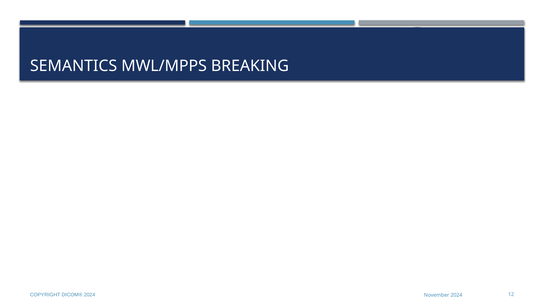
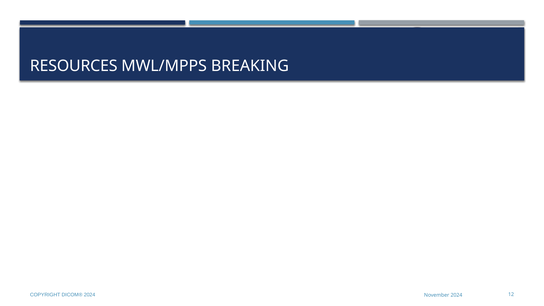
SEMANTICS: SEMANTICS -> RESOURCES
